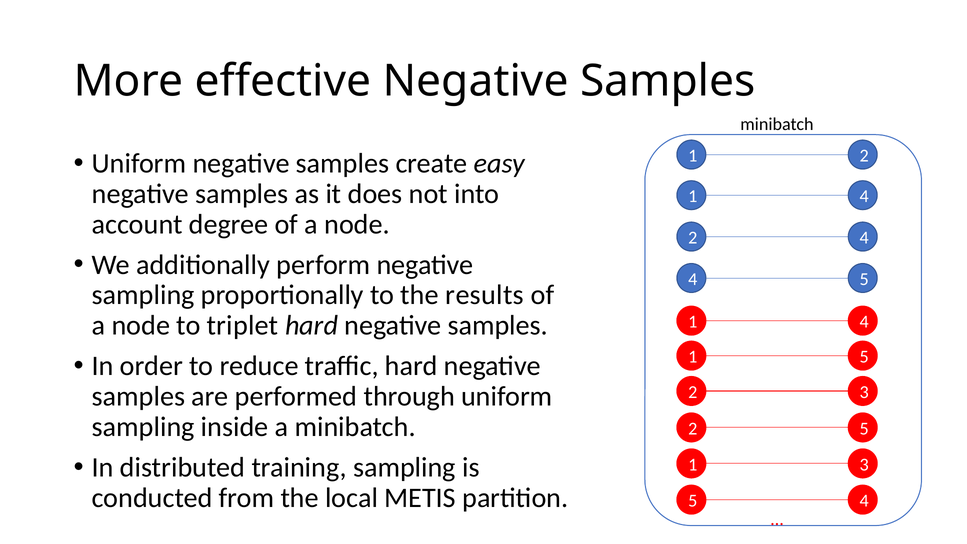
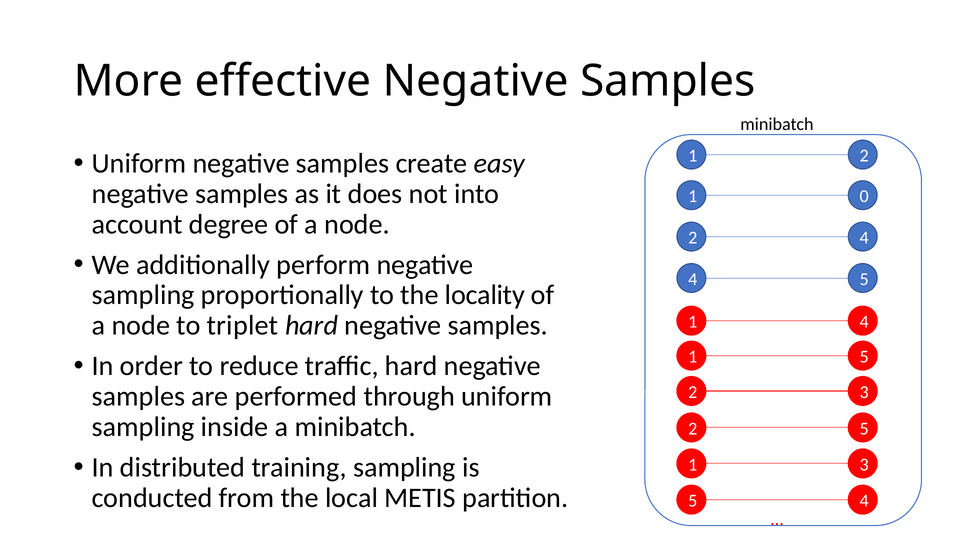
4 at (864, 196): 4 -> 0
results: results -> locality
